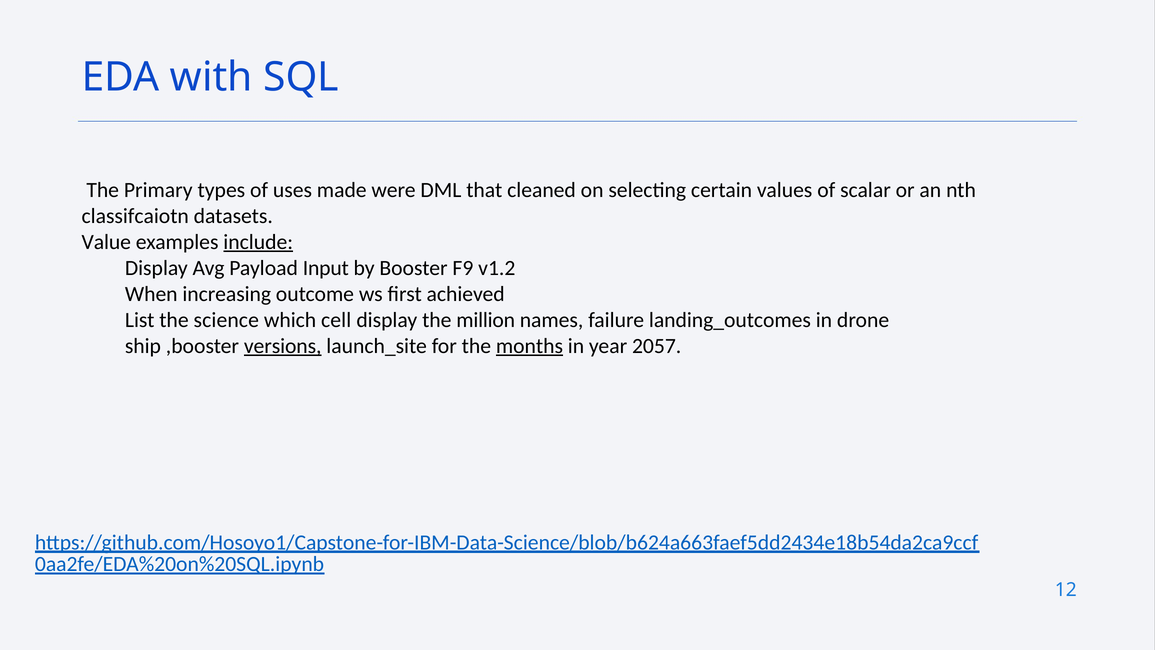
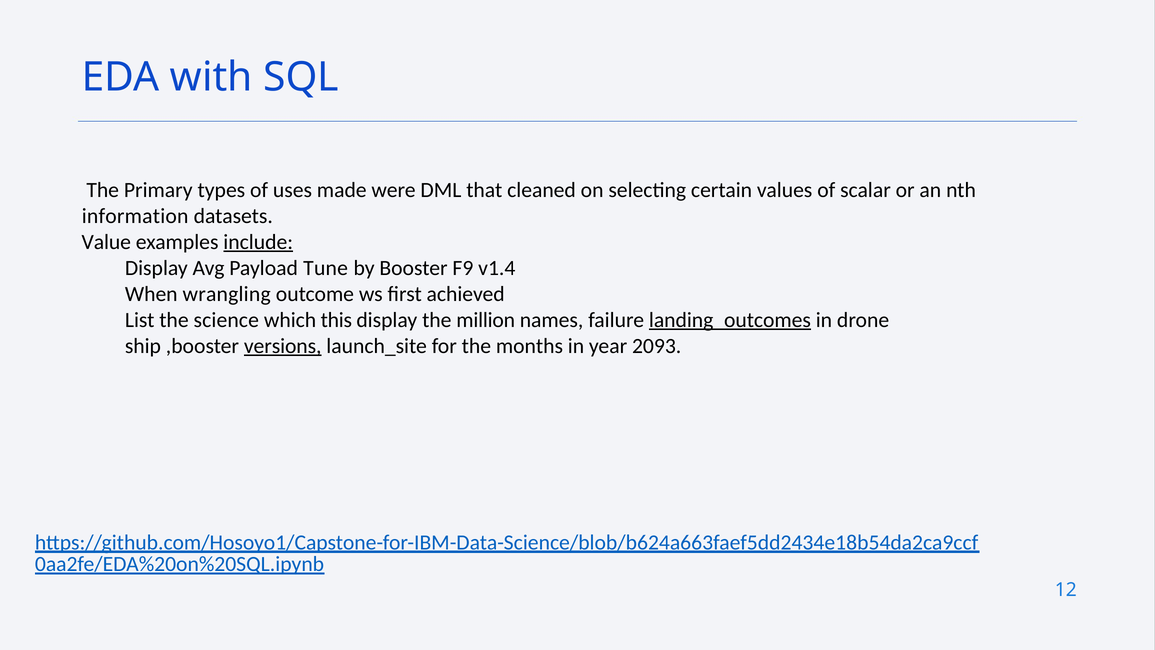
classifcaiotn: classifcaiotn -> information
Input: Input -> Tune
v1.2: v1.2 -> v1.4
increasing: increasing -> wrangling
cell: cell -> this
landing_outcomes underline: none -> present
months underline: present -> none
2057: 2057 -> 2093
